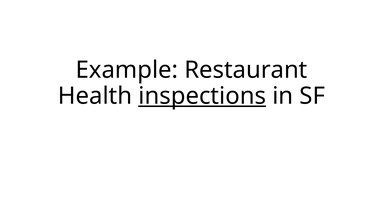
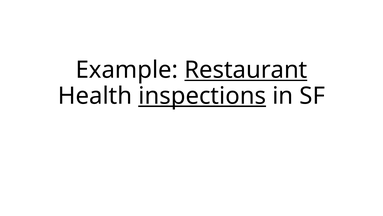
Restaurant underline: none -> present
